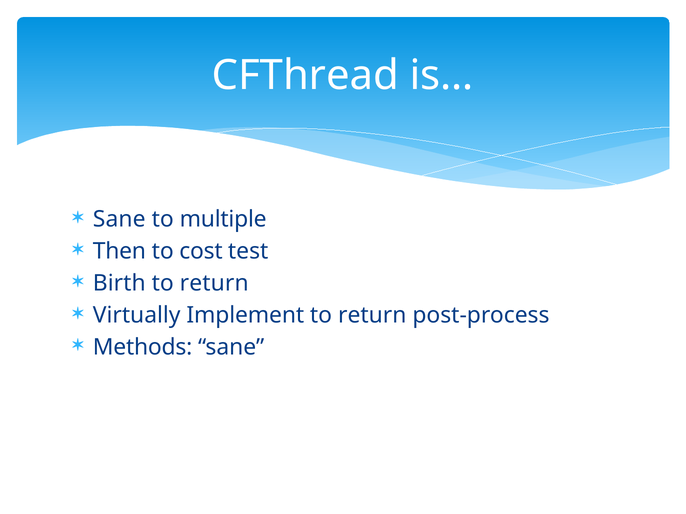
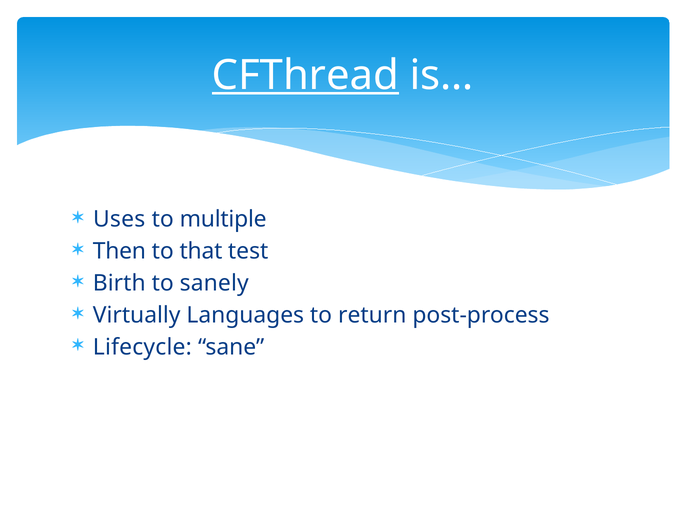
CFThread underline: none -> present
Sane at (119, 219): Sane -> Uses
cost: cost -> that
return at (214, 283): return -> sanely
Implement: Implement -> Languages
Methods: Methods -> Lifecycle
